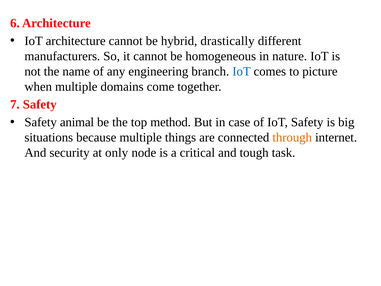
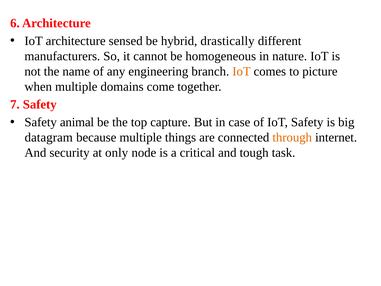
architecture cannot: cannot -> sensed
IoT at (242, 71) colour: blue -> orange
method: method -> capture
situations: situations -> datagram
